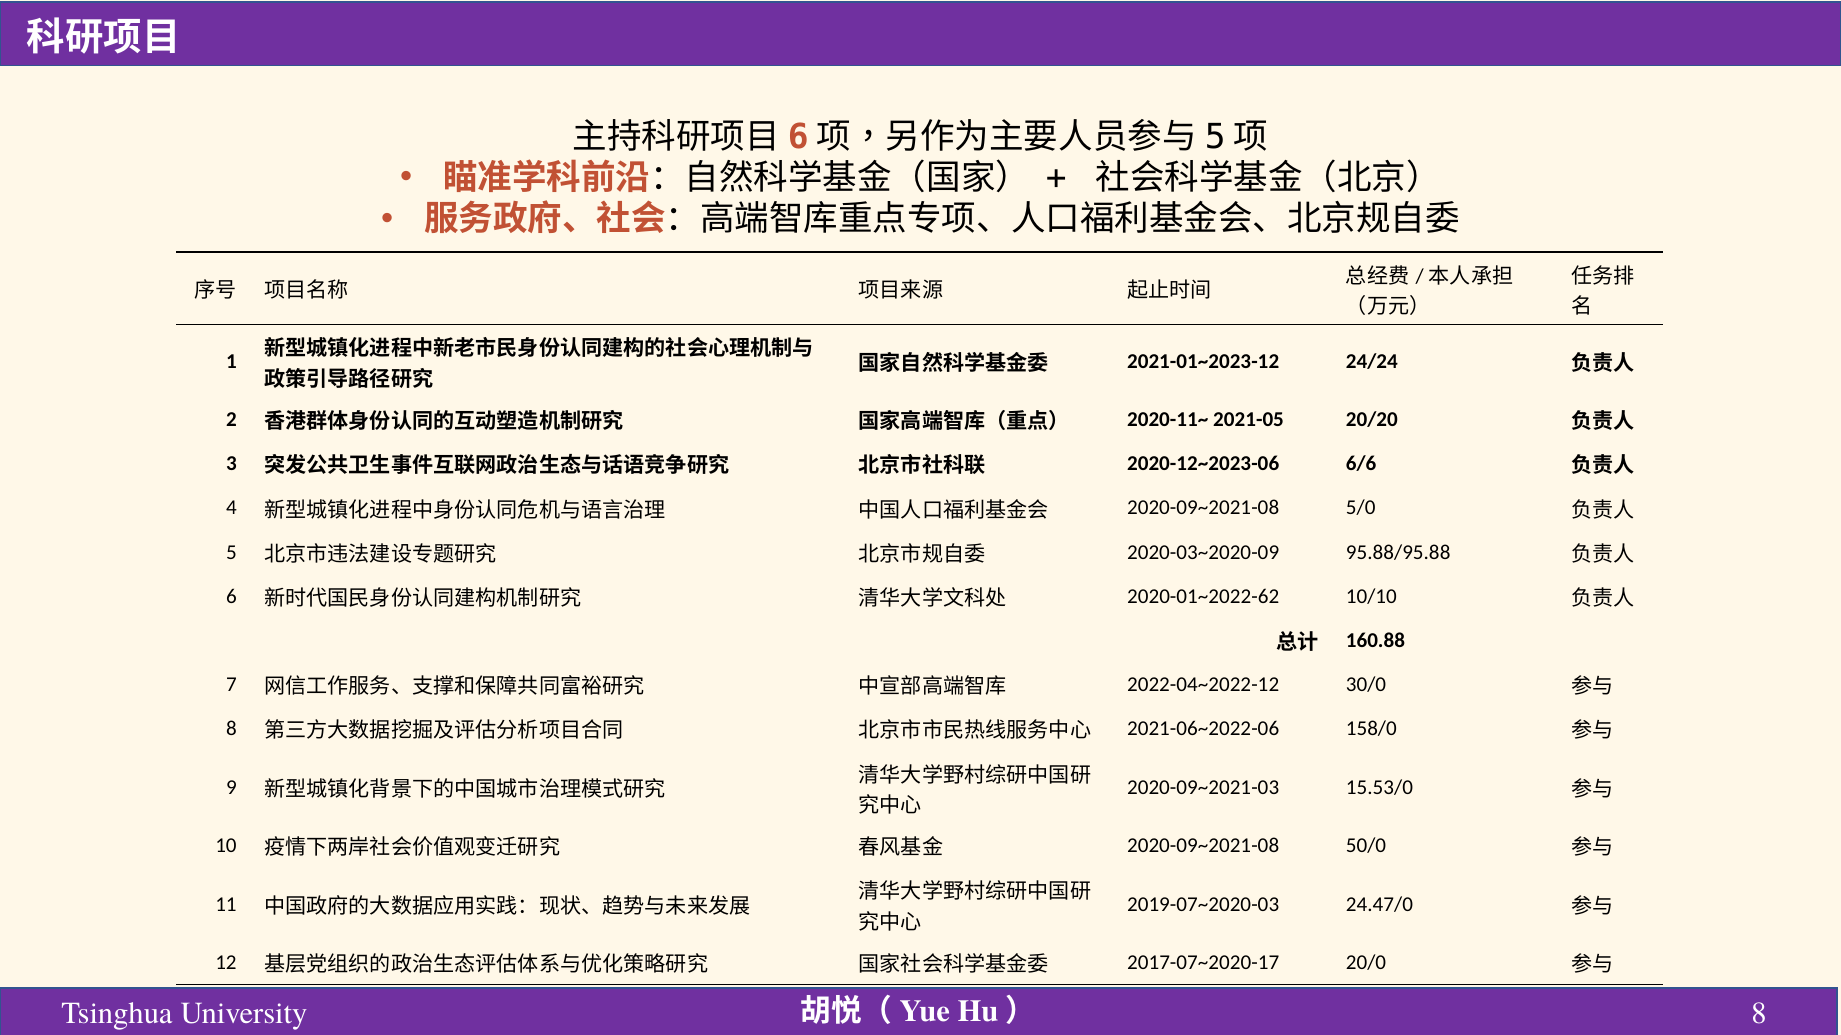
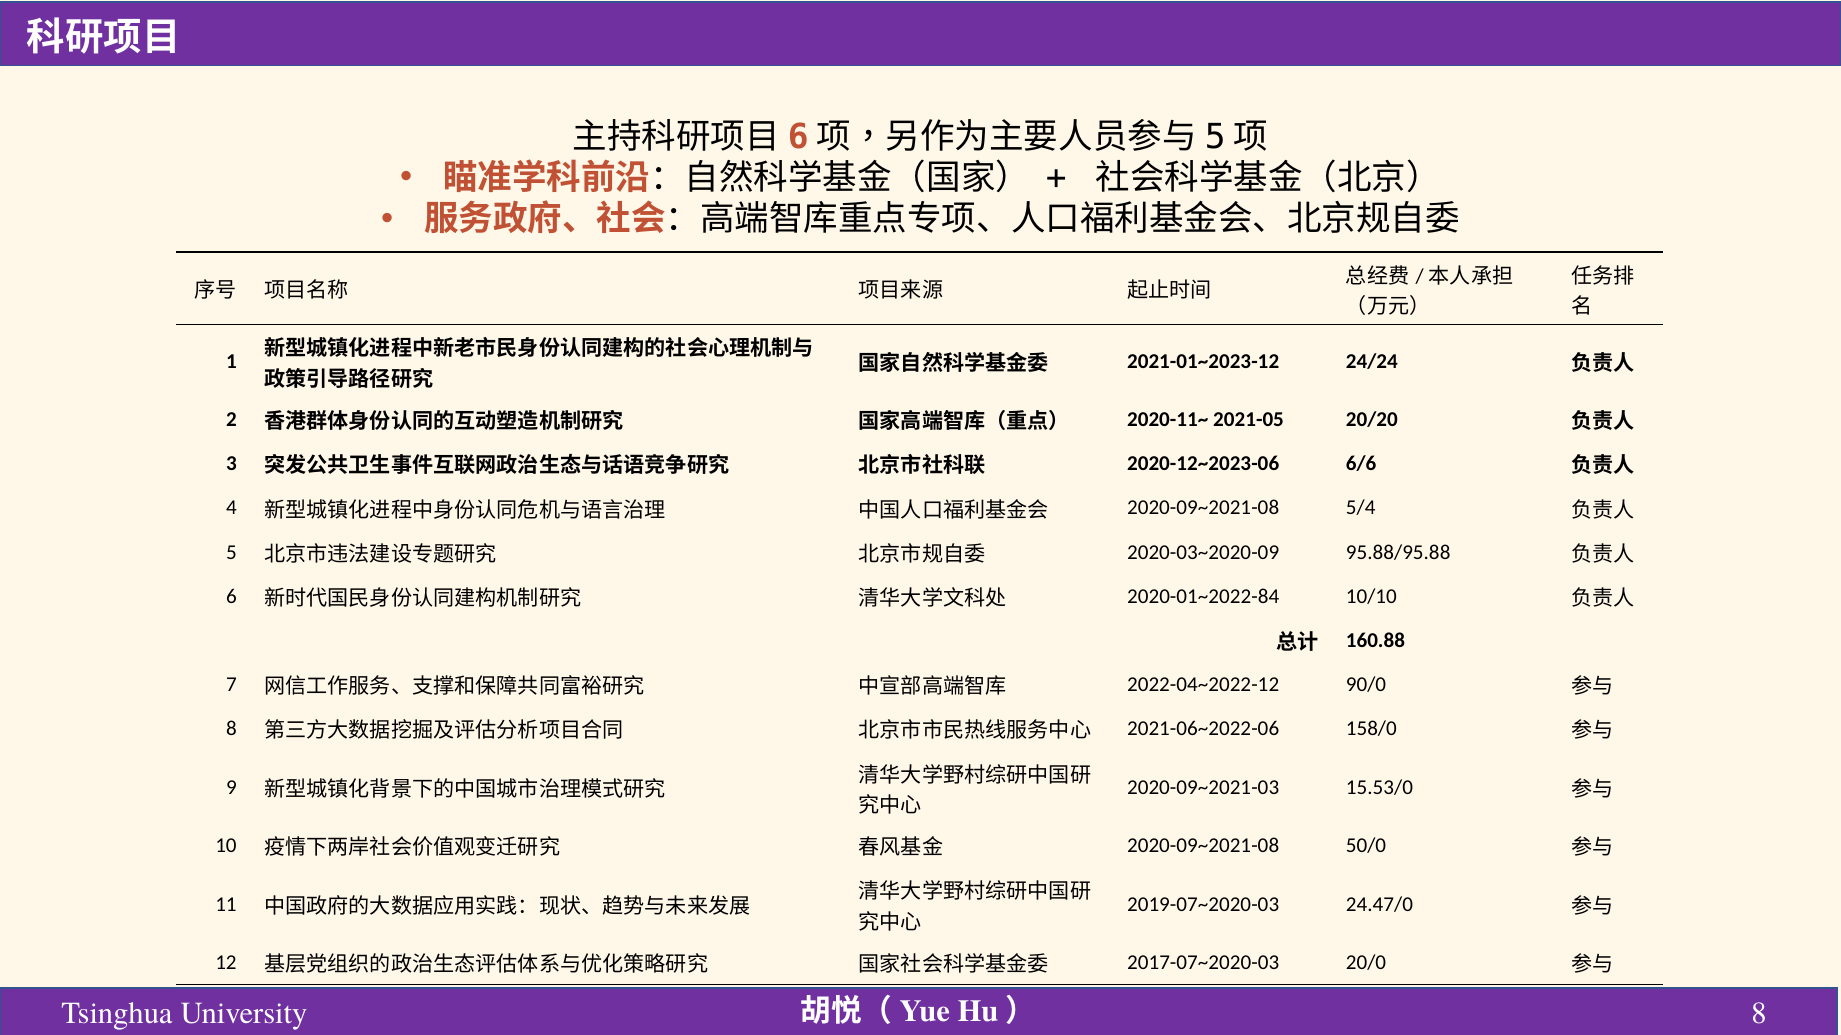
5/0: 5/0 -> 5/4
2020-01~2022-62: 2020-01~2022-62 -> 2020-01~2022-84
30/0: 30/0 -> 90/0
2017-07~2020-17: 2017-07~2020-17 -> 2017-07~2020-03
